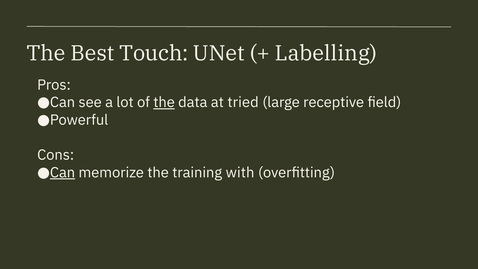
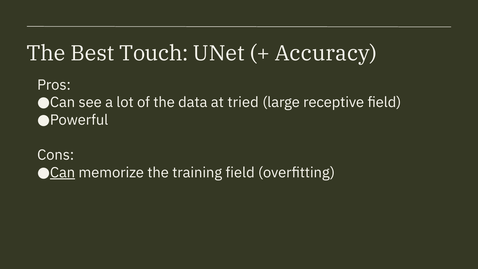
Labelling: Labelling -> Accuracy
the at (164, 102) underline: present -> none
training with: with -> field
